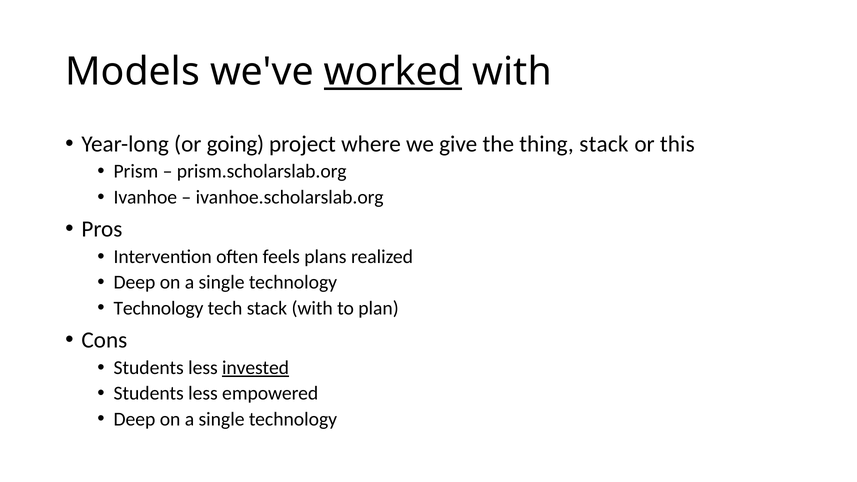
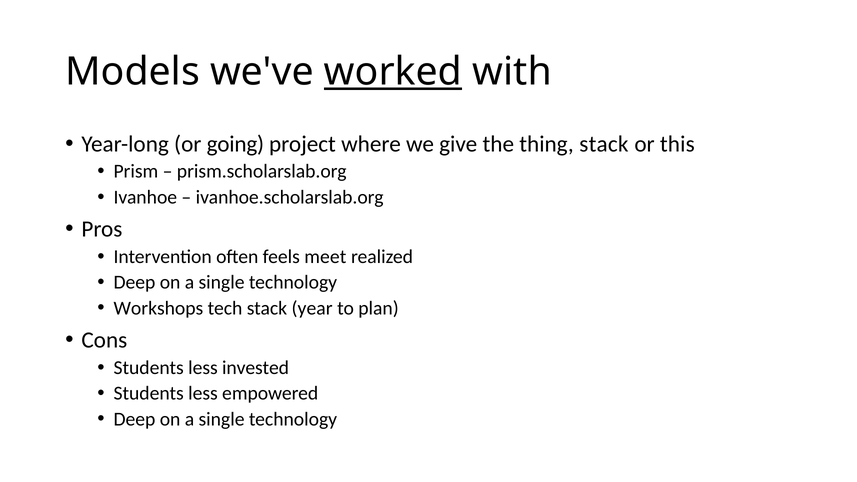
plans: plans -> meet
Technology at (158, 308): Technology -> Workshops
stack with: with -> year
invested underline: present -> none
